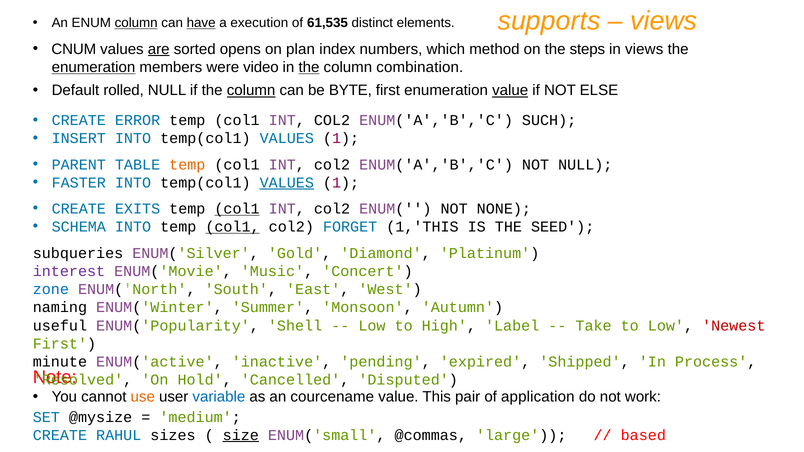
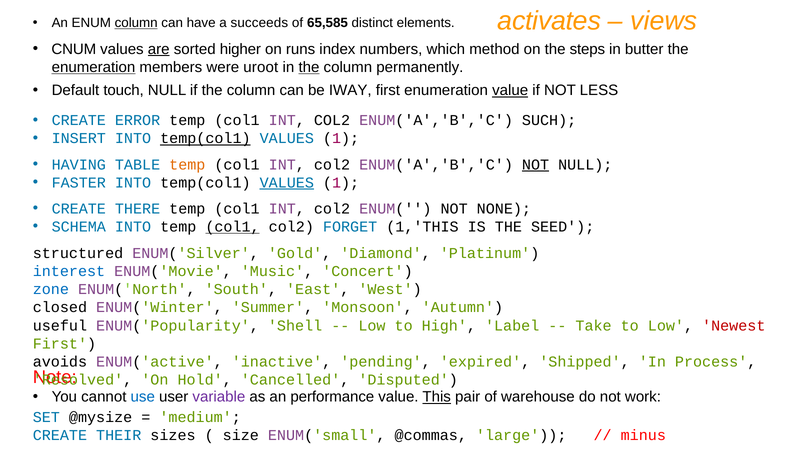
supports: supports -> activates
have underline: present -> none
execution: execution -> succeeds
61,535: 61,535 -> 65,585
opens: opens -> higher
plan: plan -> runs
in views: views -> butter
video: video -> uroot
combination: combination -> permanently
rolled: rolled -> touch
column at (251, 90) underline: present -> none
BYTE: BYTE -> IWAY
ELSE: ELSE -> LESS
temp(col1 at (205, 139) underline: none -> present
PARENT: PARENT -> HAVING
NOT at (536, 165) underline: none -> present
EXITS: EXITS -> THERE
col1 at (237, 209) underline: present -> none
subqueries: subqueries -> structured
interest colour: purple -> blue
naming: naming -> closed
minute: minute -> avoids
use colour: orange -> blue
variable colour: blue -> purple
courcename: courcename -> performance
This underline: none -> present
application: application -> warehouse
RAHUL: RAHUL -> THEIR
size underline: present -> none
based: based -> minus
